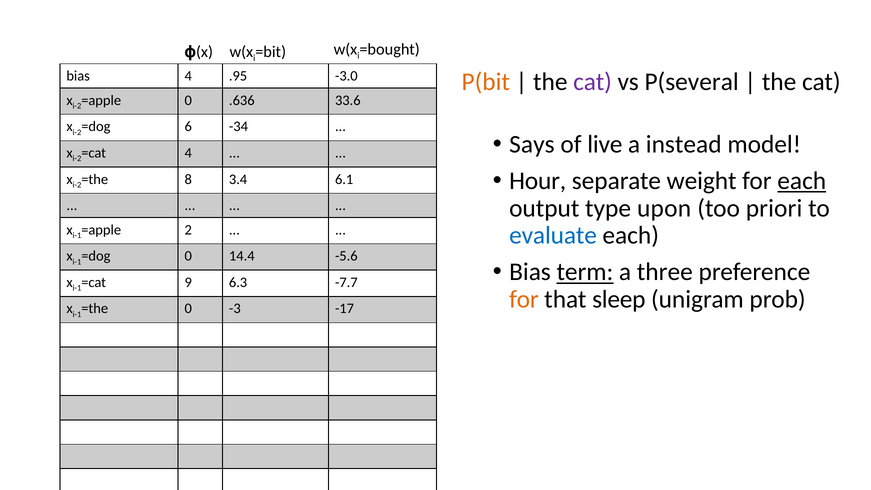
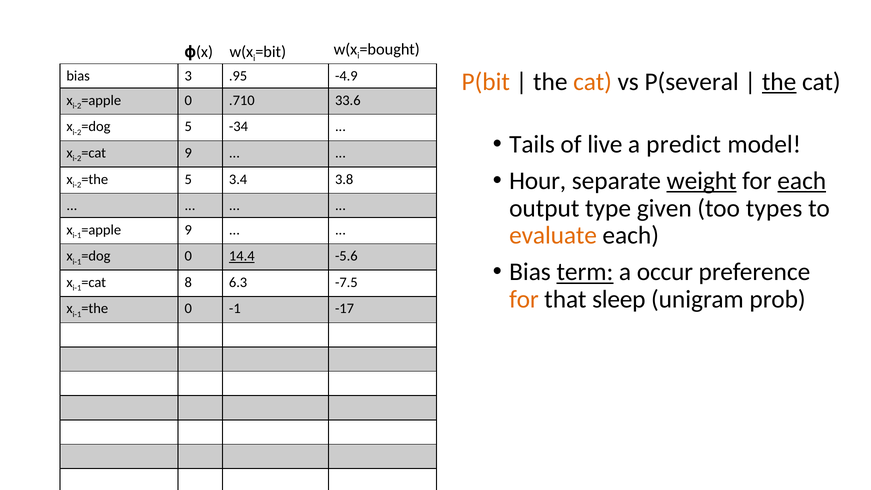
bias 4: 4 -> 3
-3.0: -3.0 -> -4.9
cat at (593, 82) colour: purple -> orange
the at (779, 82) underline: none -> present
.636: .636 -> .710
6 at (188, 127): 6 -> 5
Says: Says -> Tails
instead: instead -> predict
4 at (188, 153): 4 -> 9
weight underline: none -> present
8 at (188, 179): 8 -> 5
6.1: 6.1 -> 3.8
upon: upon -> given
priori: priori -> types
2 at (188, 230): 2 -> 9
evaluate colour: blue -> orange
14.4 underline: none -> present
three: three -> occur
9: 9 -> 8
-7.7: -7.7 -> -7.5
-3: -3 -> -1
